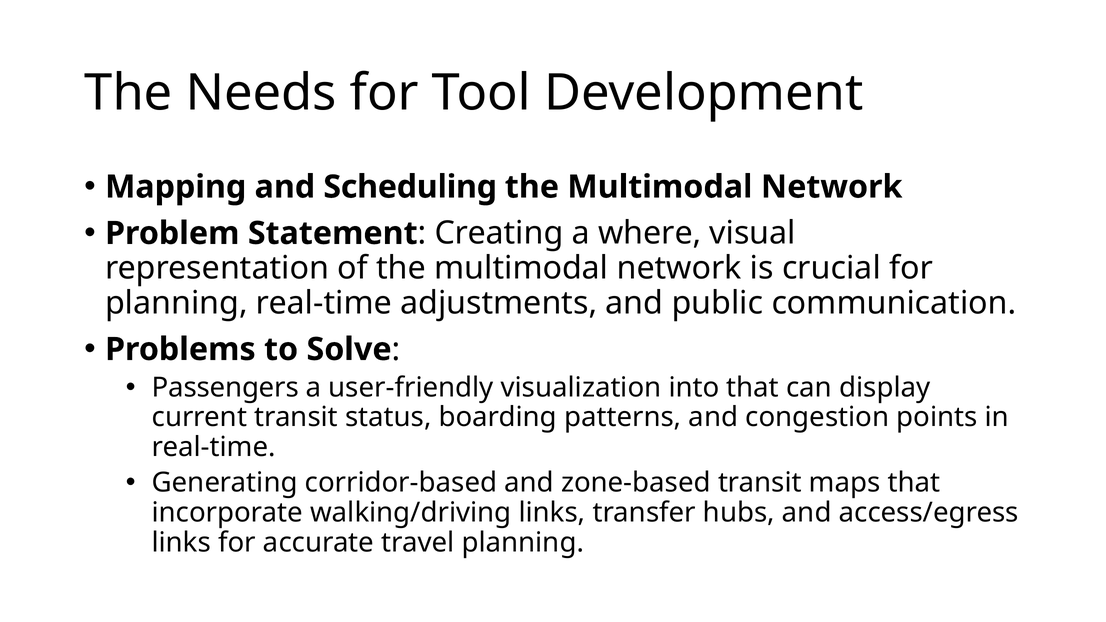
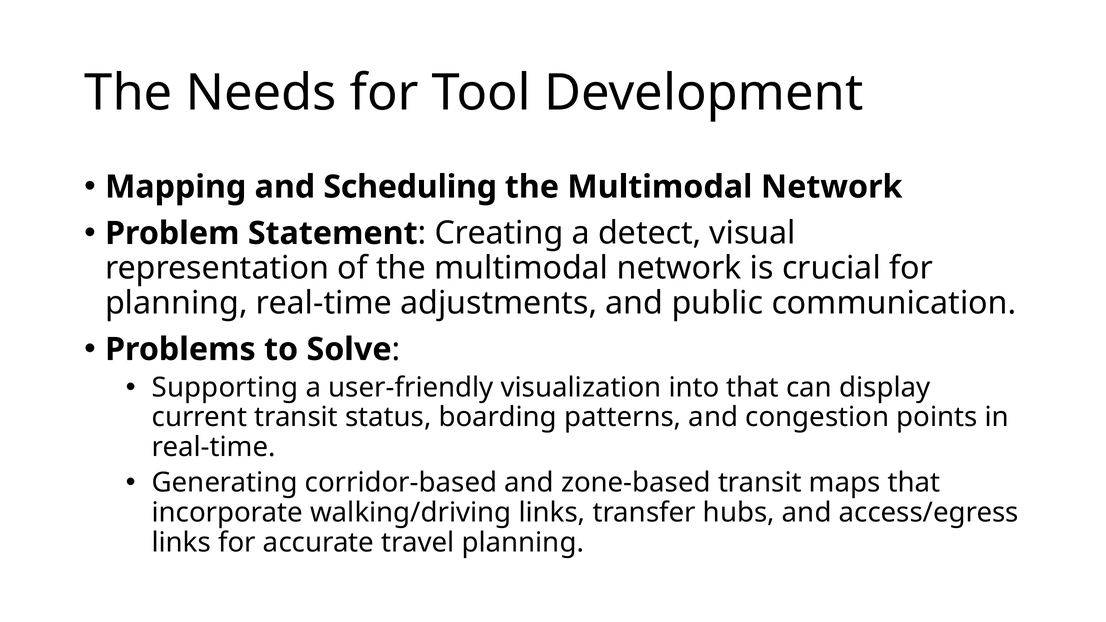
where: where -> detect
Passengers: Passengers -> Supporting
